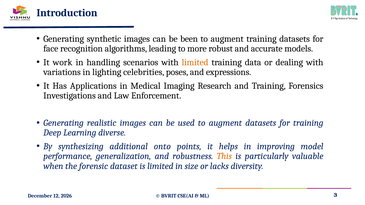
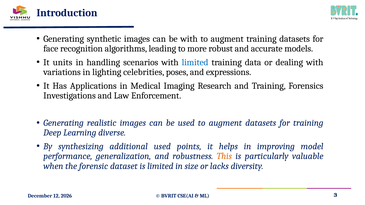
be been: been -> with
work: work -> units
limited at (195, 62) colour: orange -> blue
additional onto: onto -> used
